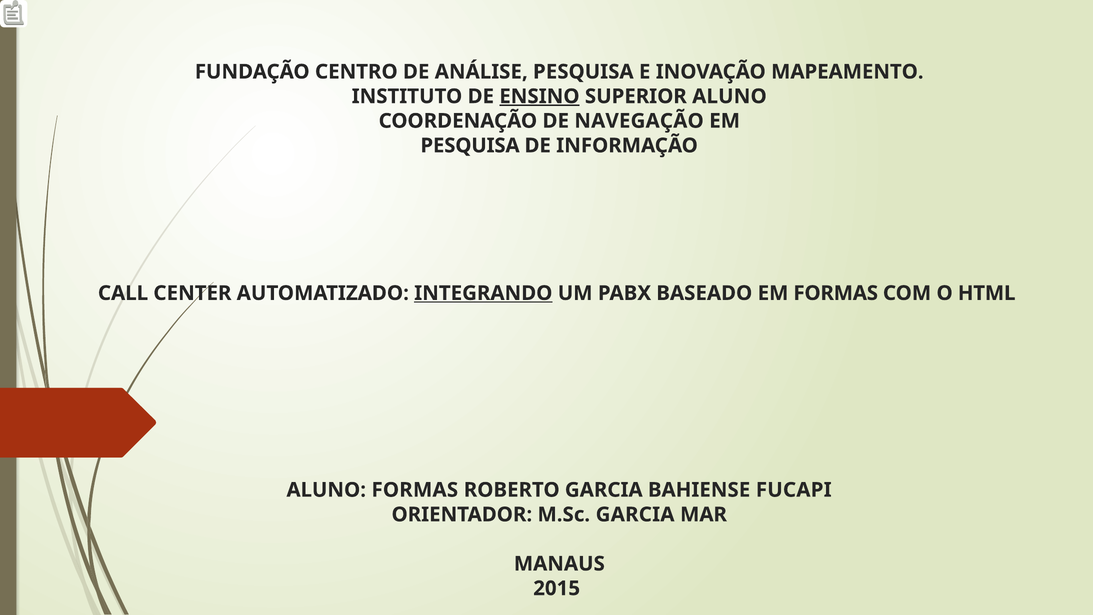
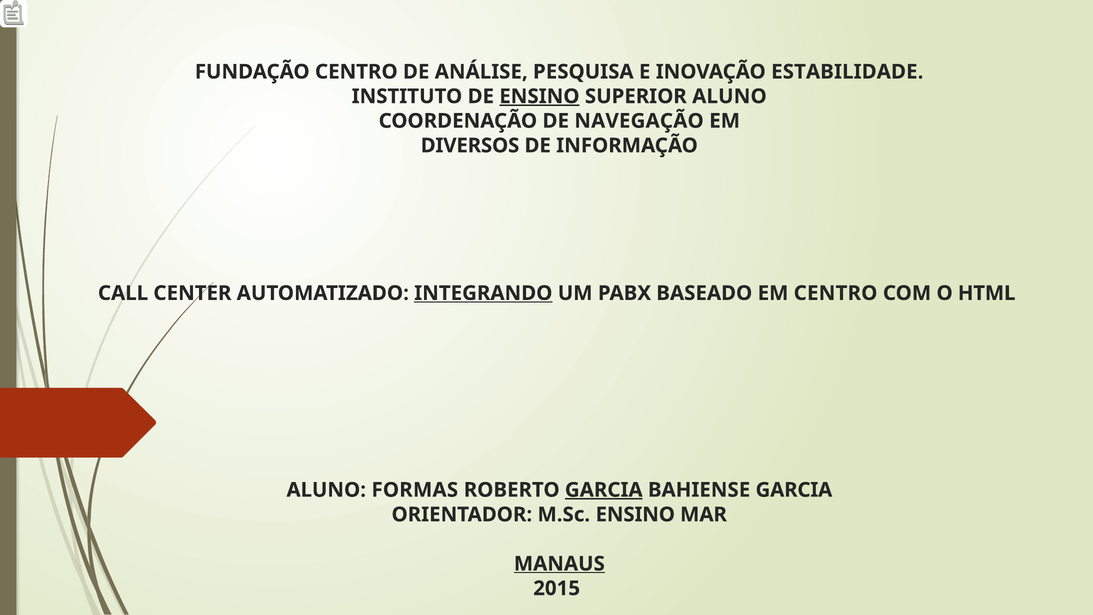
MAPEAMENTO: MAPEAMENTO -> ESTABILIDADE
PESQUISA at (470, 146): PESQUISA -> DIVERSOS
EM FORMAS: FORMAS -> CENTRO
GARCIA at (604, 490) underline: none -> present
BAHIENSE FUCAPI: FUCAPI -> GARCIA
M.Sc GARCIA: GARCIA -> ENSINO
MANAUS underline: none -> present
